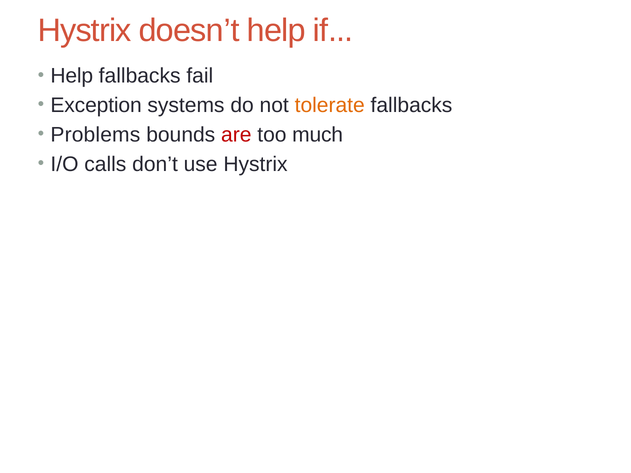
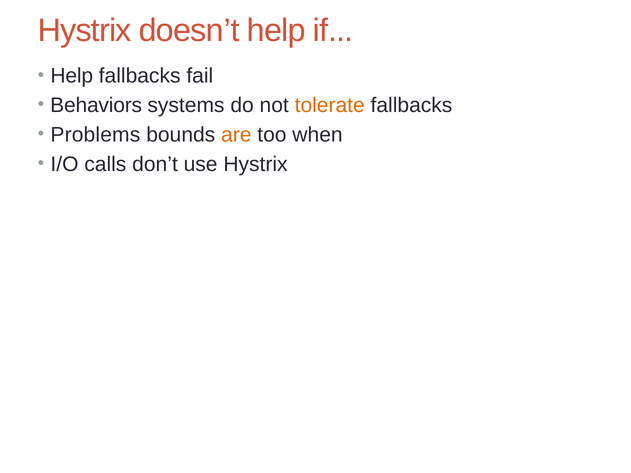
Exception: Exception -> Behaviors
are colour: red -> orange
much: much -> when
